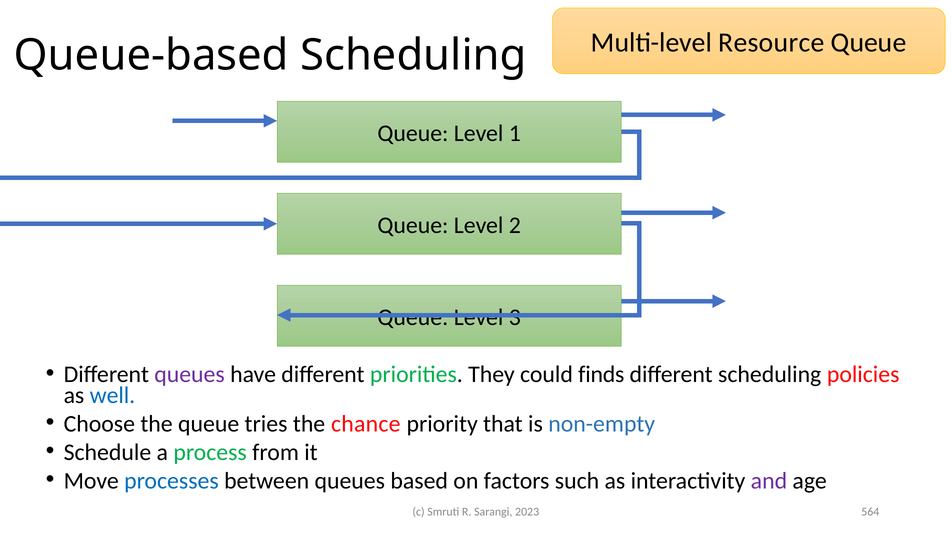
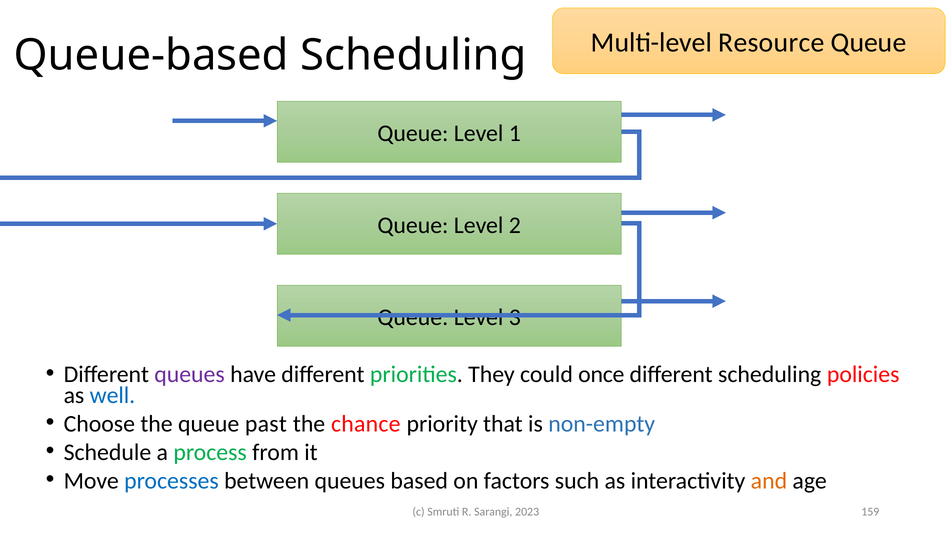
finds: finds -> once
tries: tries -> past
and colour: purple -> orange
564: 564 -> 159
